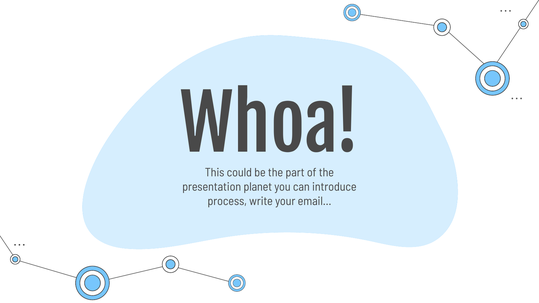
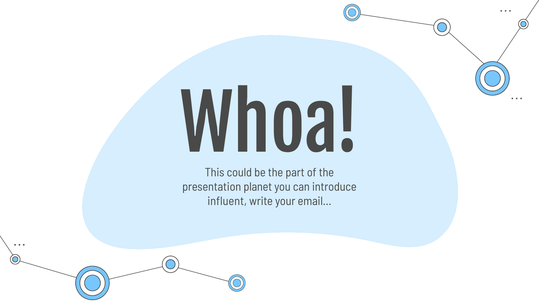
process: process -> influent
